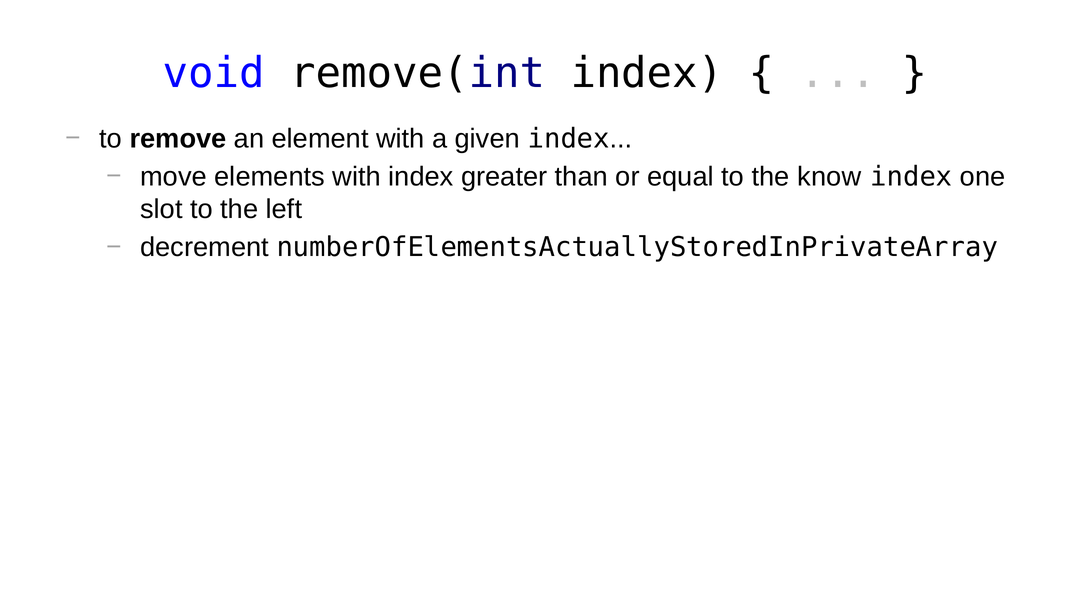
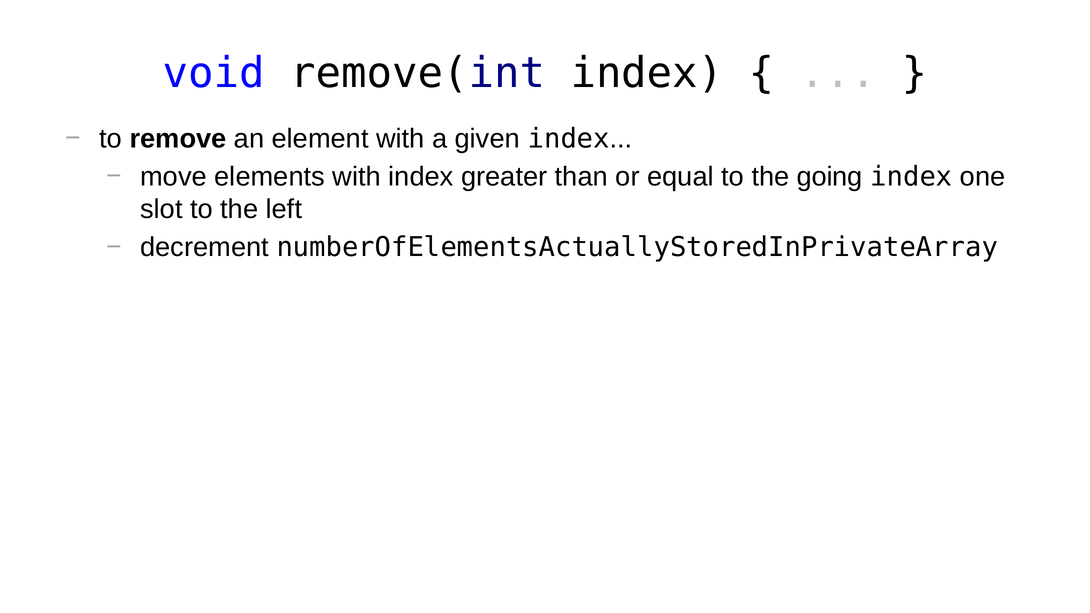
know: know -> going
